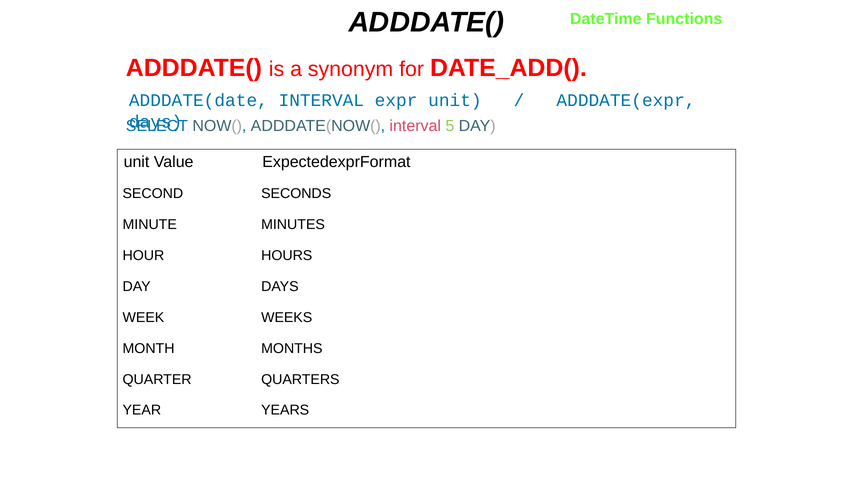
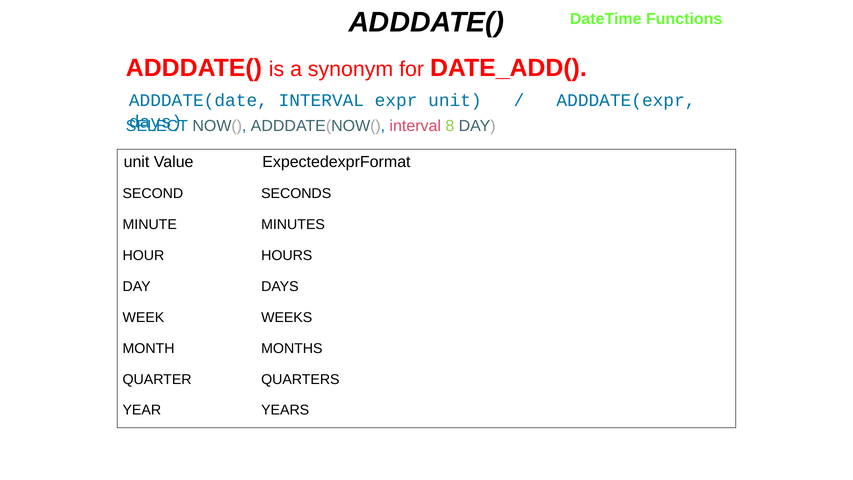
5: 5 -> 8
